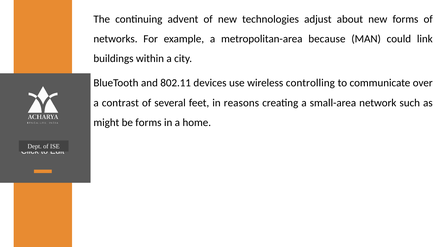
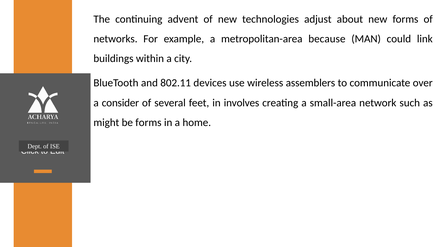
controlling: controlling -> assemblers
contrast: contrast -> consider
reasons: reasons -> involves
